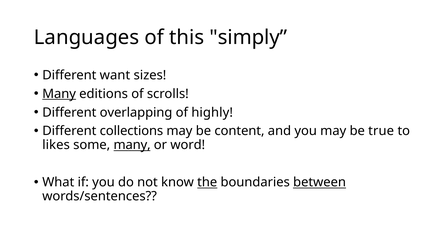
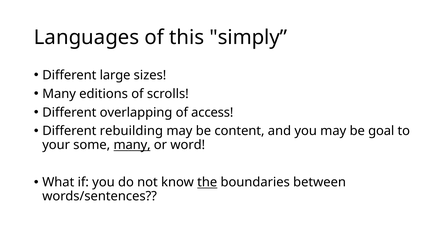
want: want -> large
Many at (59, 94) underline: present -> none
highly: highly -> access
collections: collections -> rebuilding
true: true -> goal
likes: likes -> your
between underline: present -> none
